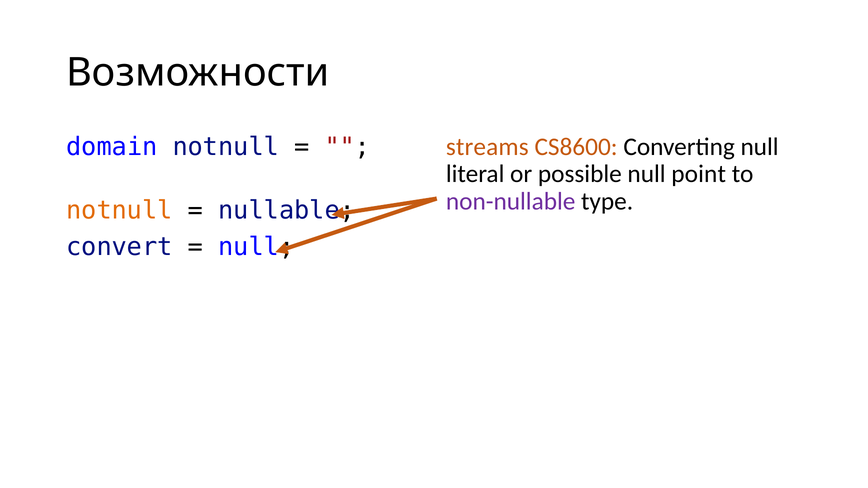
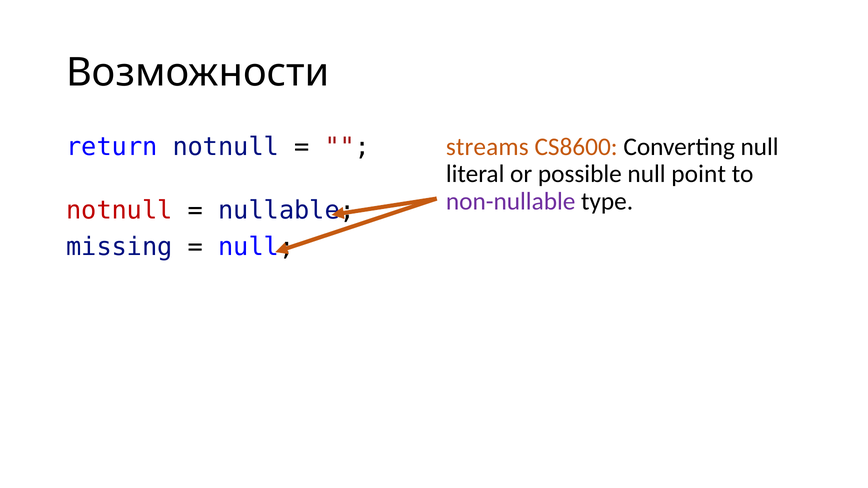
domain: domain -> return
notnull at (119, 210) colour: orange -> red
convert: convert -> missing
